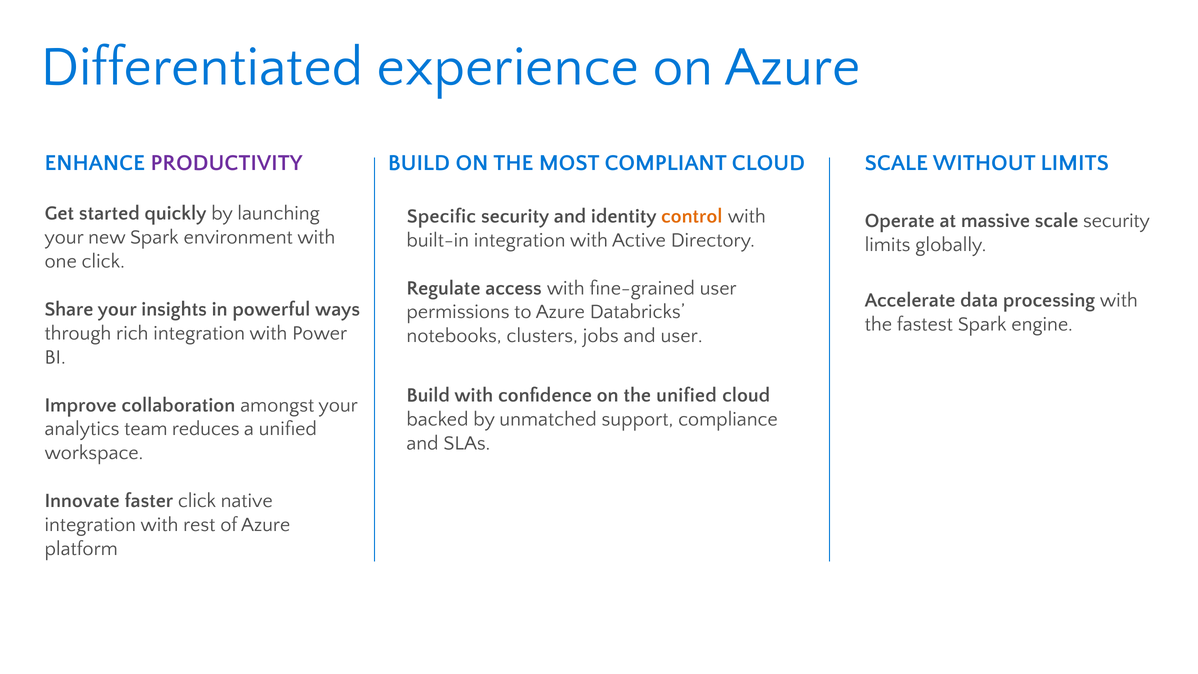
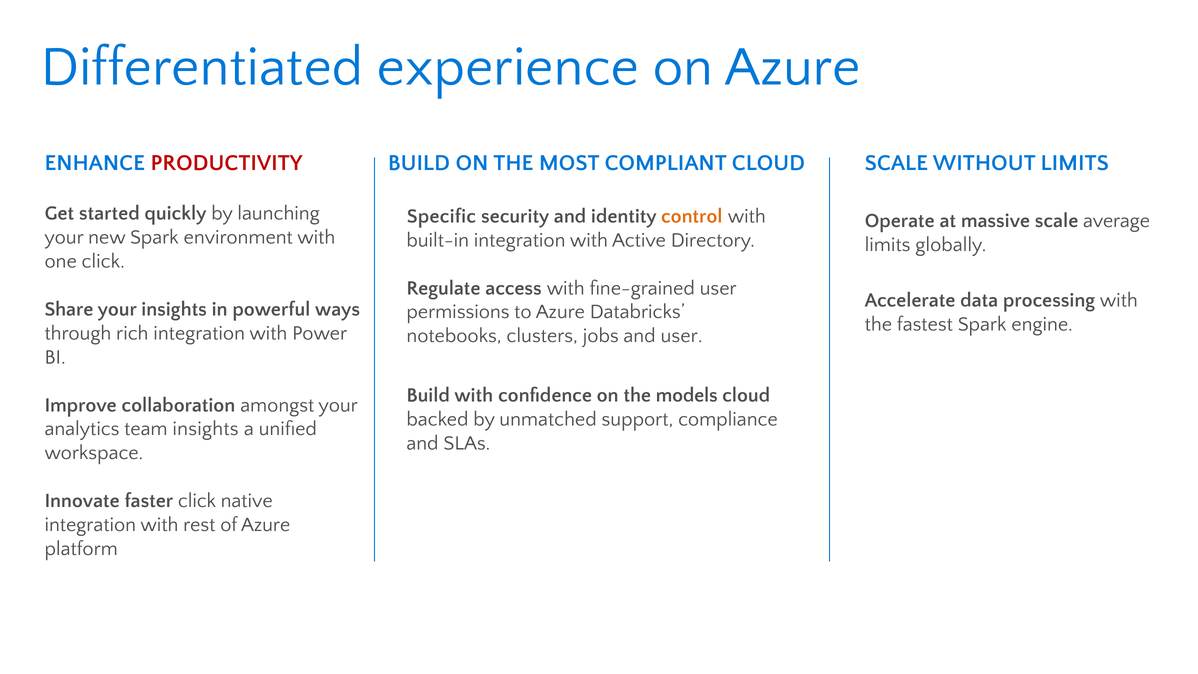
PRODUCTIVITY colour: purple -> red
scale security: security -> average
the unified: unified -> models
team reduces: reduces -> insights
